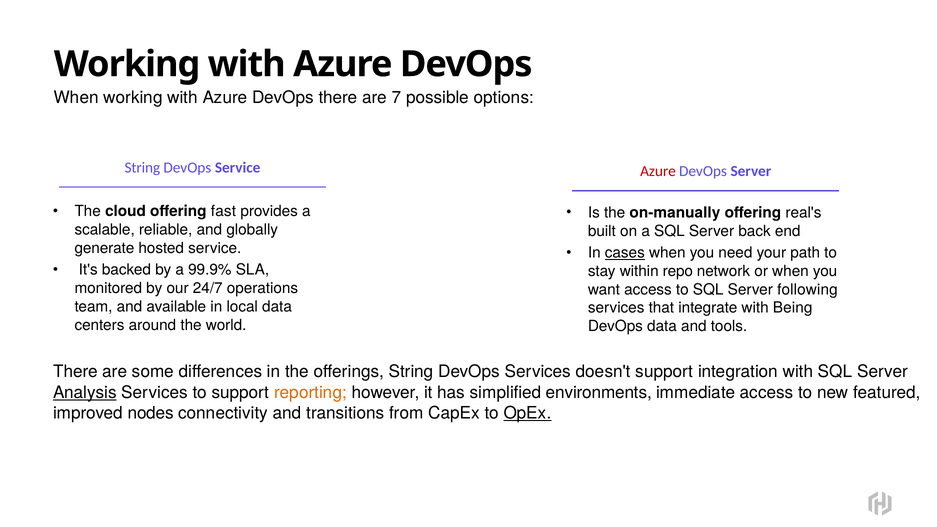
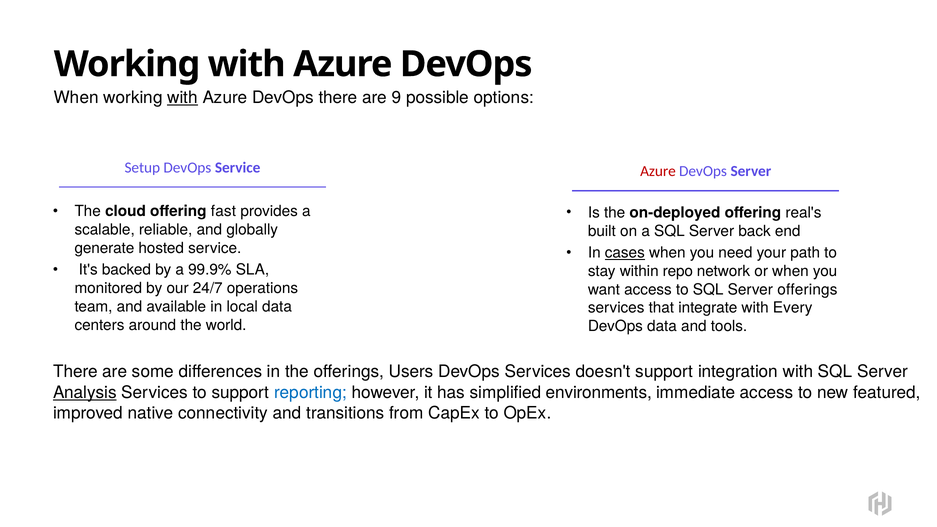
with at (183, 98) underline: none -> present
7: 7 -> 9
String at (142, 168): String -> Setup
on-manually: on-manually -> on-deployed
Server following: following -> offerings
Being: Being -> Every
offerings String: String -> Users
reporting colour: orange -> blue
nodes: nodes -> native
OpEx underline: present -> none
